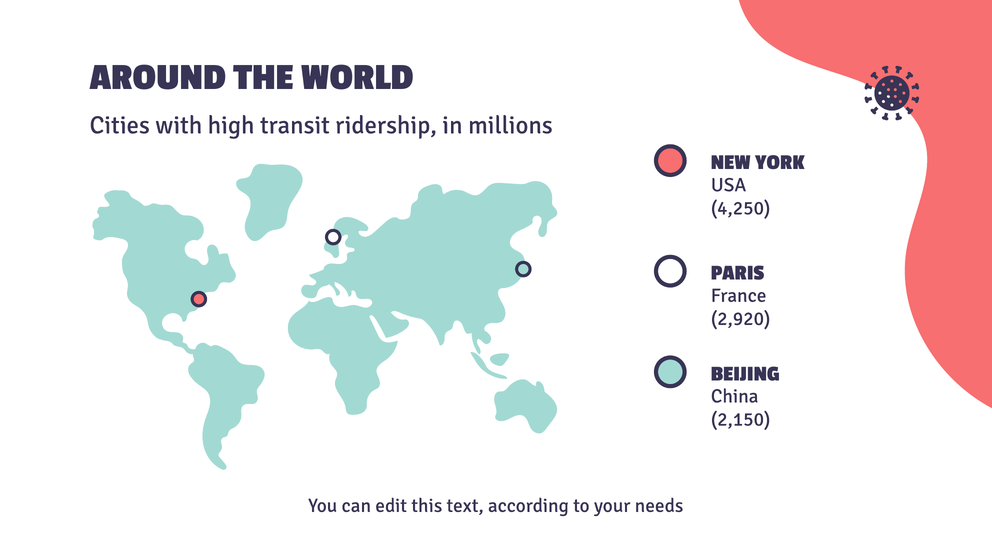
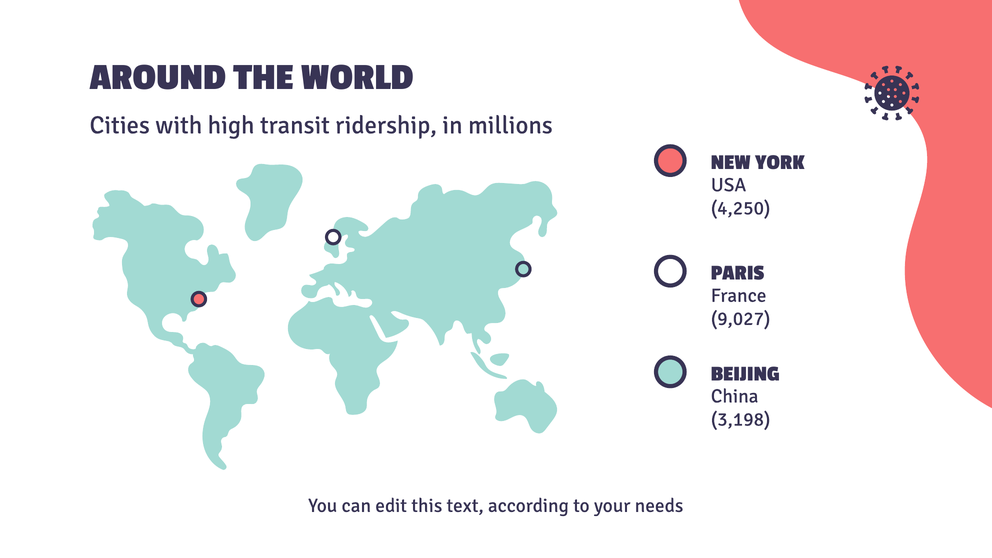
2,920: 2,920 -> 9,027
2,150: 2,150 -> 3,198
